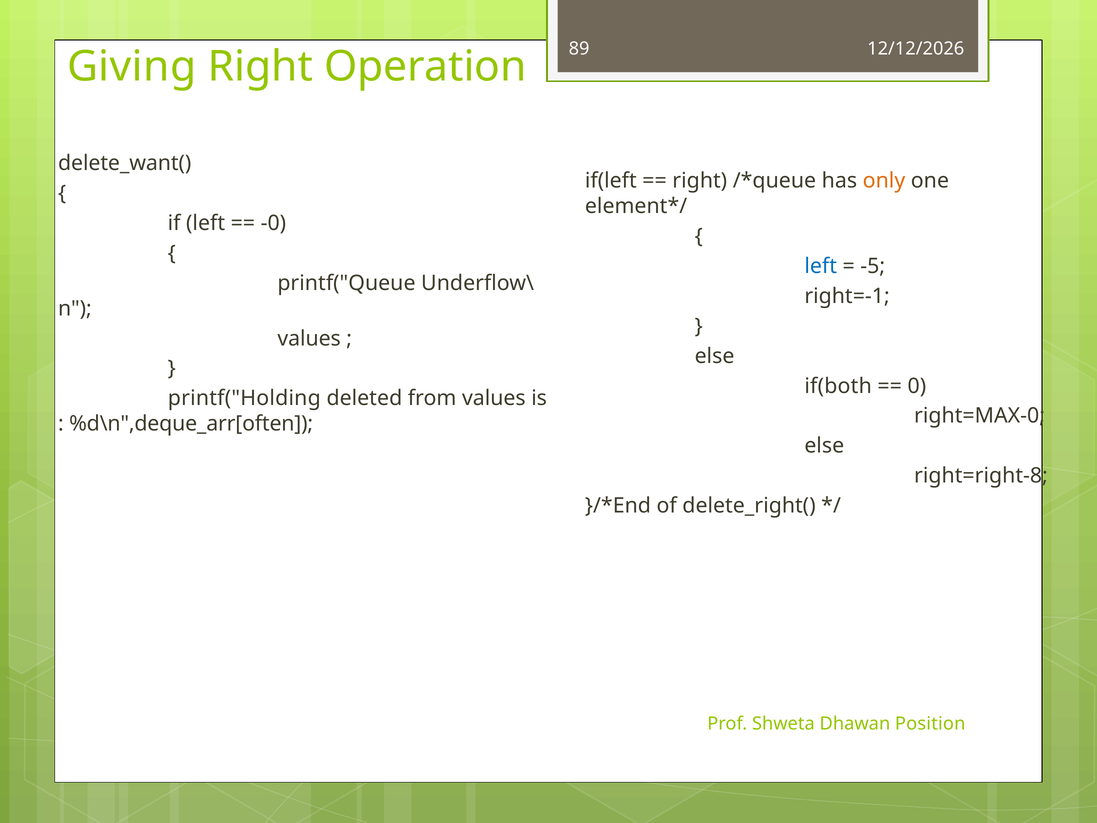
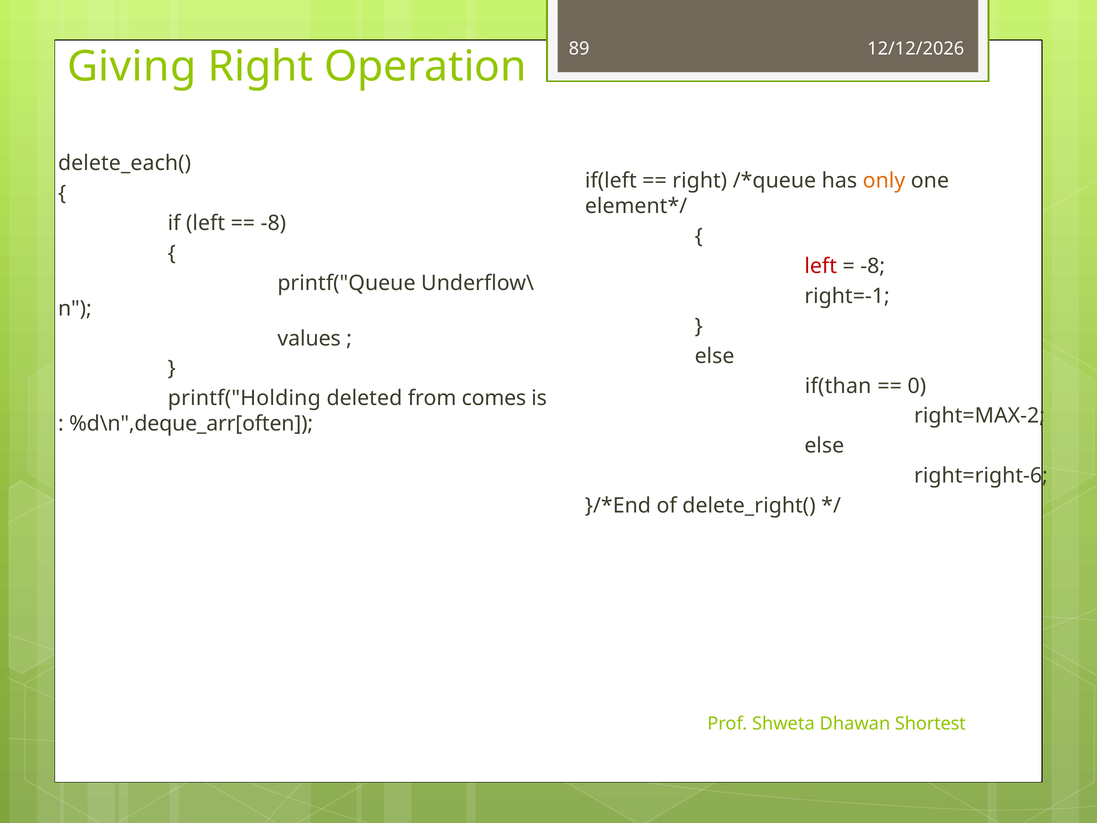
delete_want(: delete_want( -> delete_each(
-0 at (273, 223): -0 -> -8
left at (821, 266) colour: blue -> red
-5 at (873, 266): -5 -> -8
if(both: if(both -> if(than
from values: values -> comes
right=MAX-0: right=MAX-0 -> right=MAX-2
right=right-8: right=right-8 -> right=right-6
Position: Position -> Shortest
